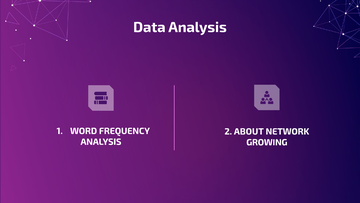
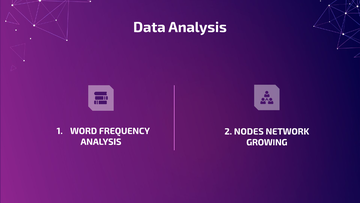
ABOUT: ABOUT -> NODES
